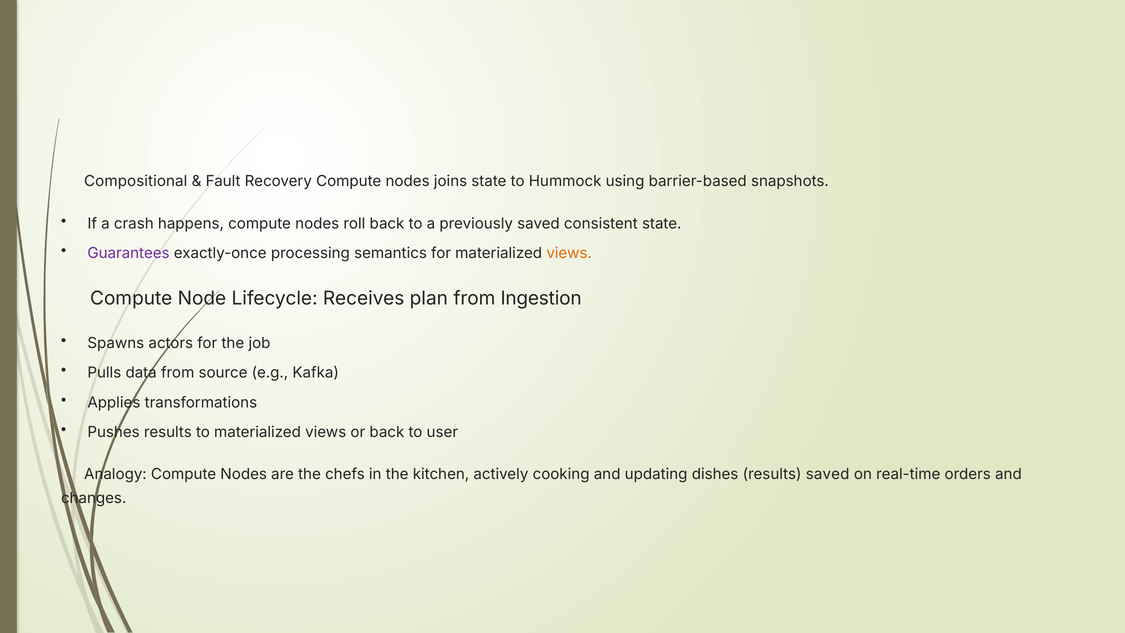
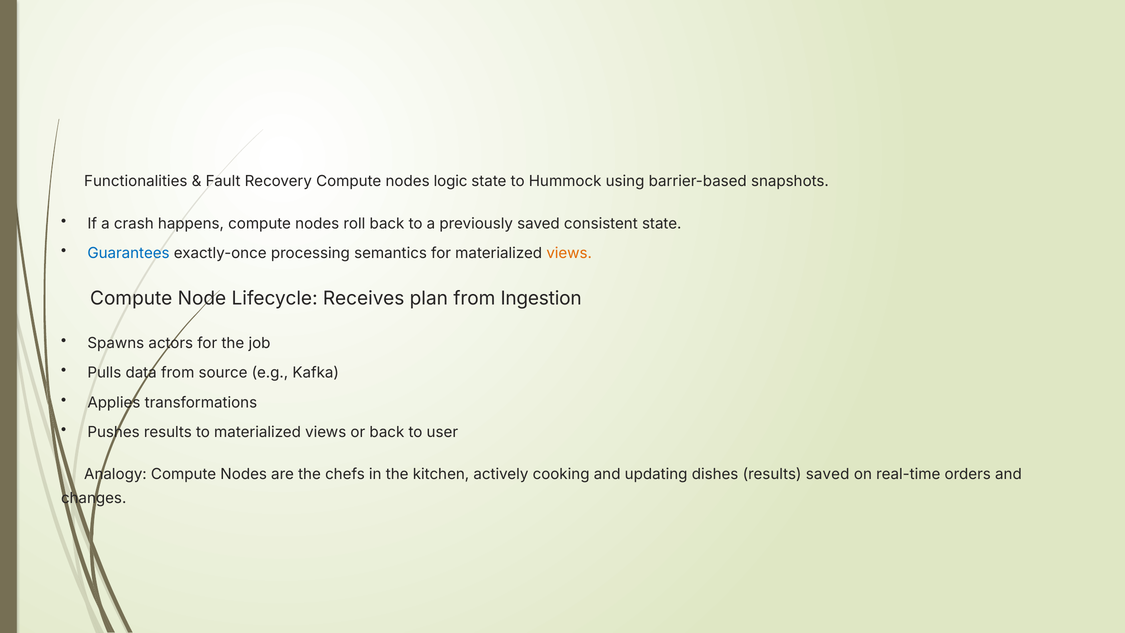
Compositional: Compositional -> Functionalities
joins: joins -> logic
Guarantees colour: purple -> blue
